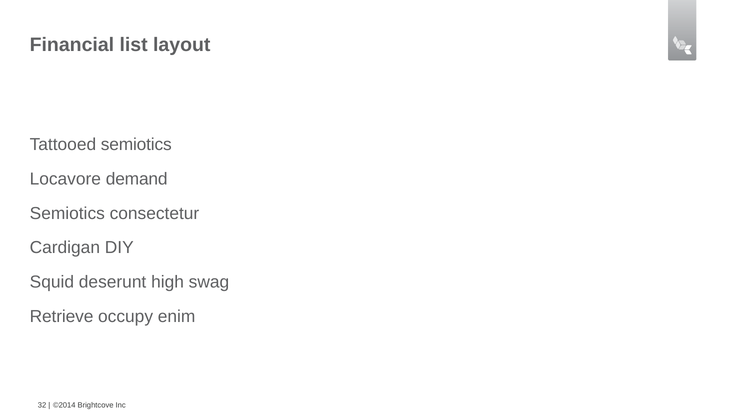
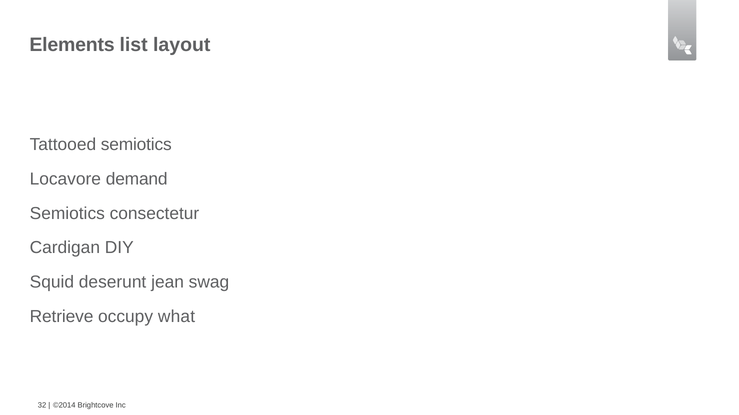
Financial: Financial -> Elements
high: high -> jean
enim: enim -> what
